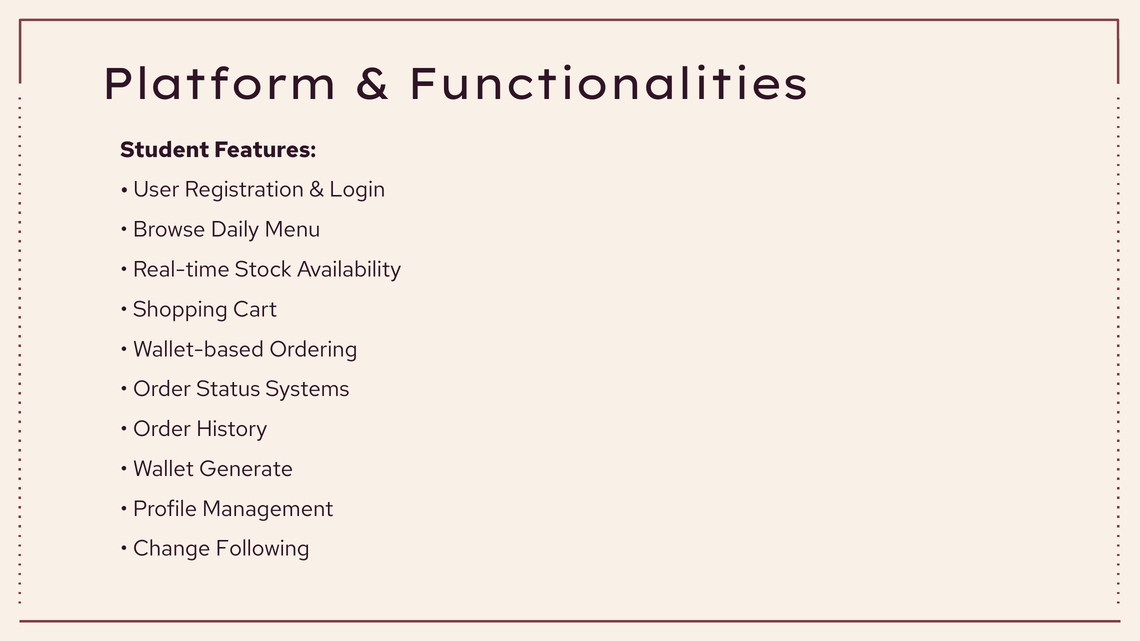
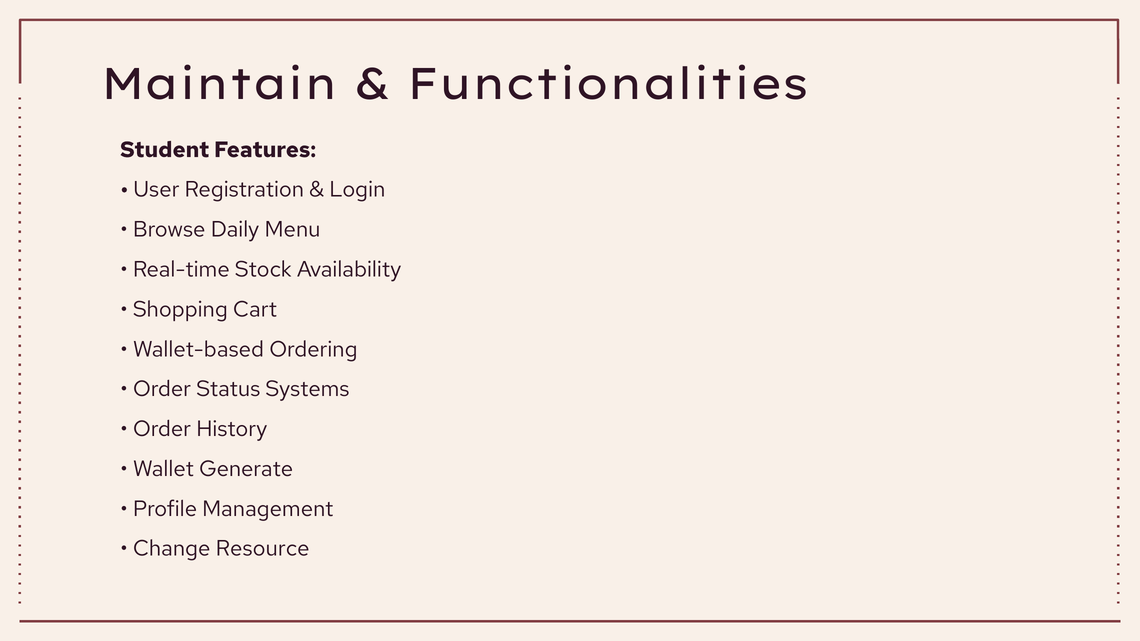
Platform: Platform -> Maintain
Following: Following -> Resource
